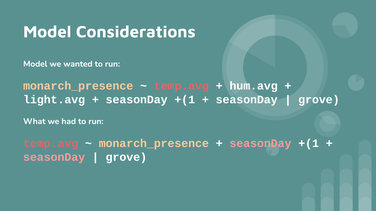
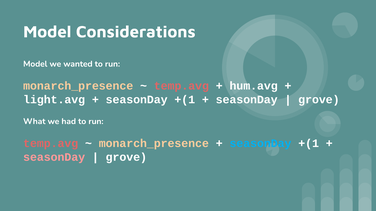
seasonDay at (260, 144) colour: pink -> light blue
